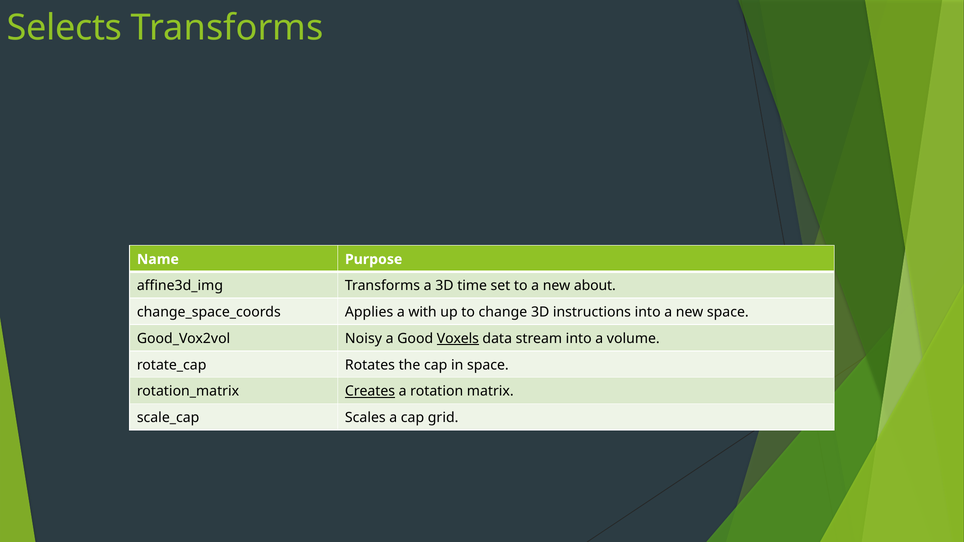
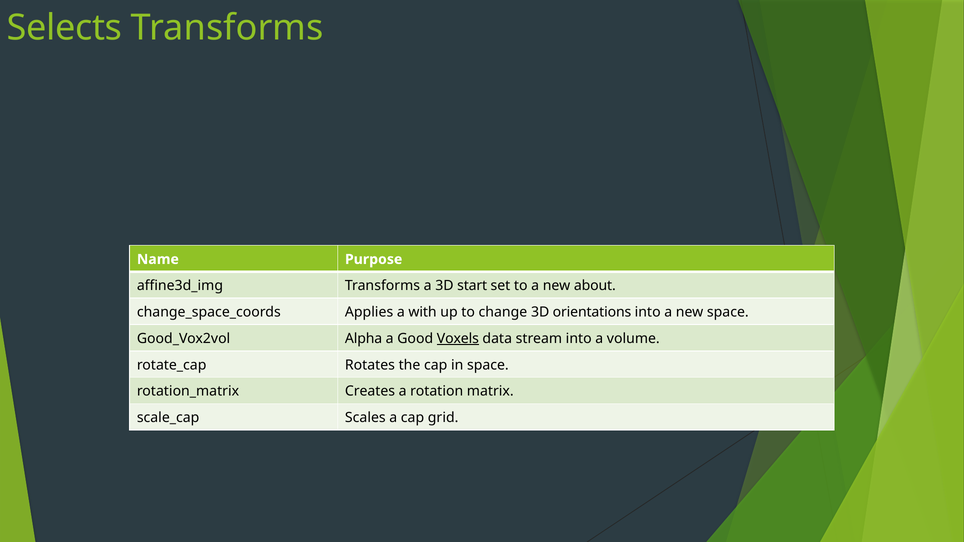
time: time -> start
instructions: instructions -> orientations
Noisy: Noisy -> Alpha
Creates underline: present -> none
